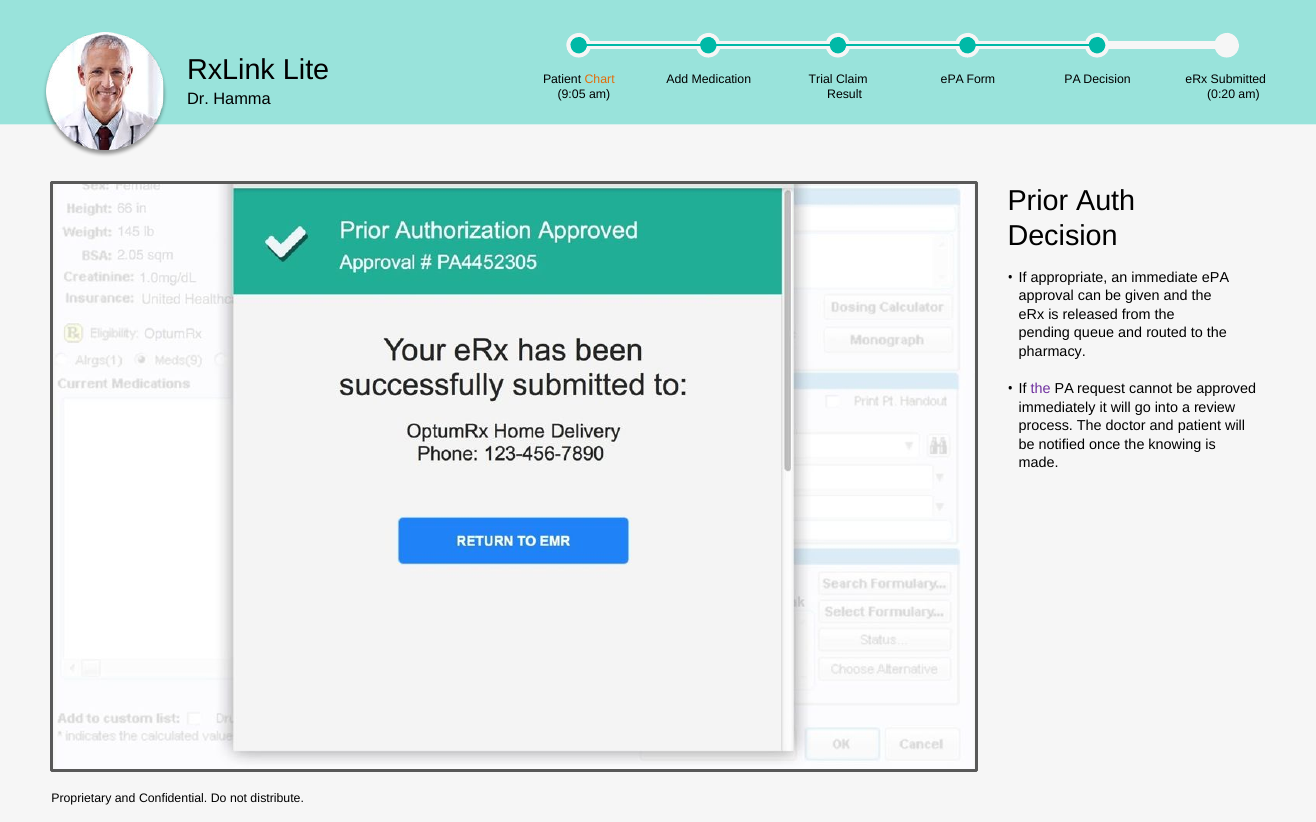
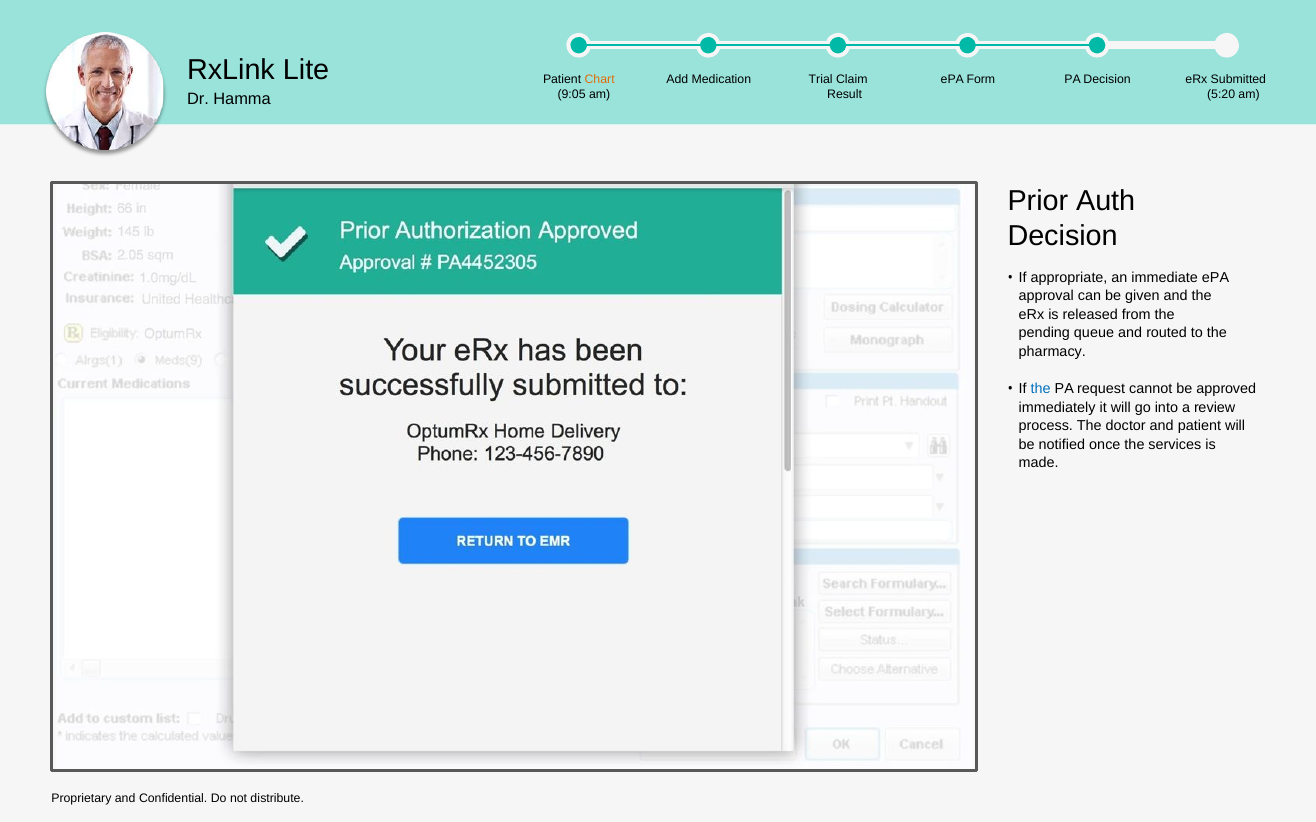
0:20: 0:20 -> 5:20
the at (1041, 389) colour: purple -> blue
knowing: knowing -> services
